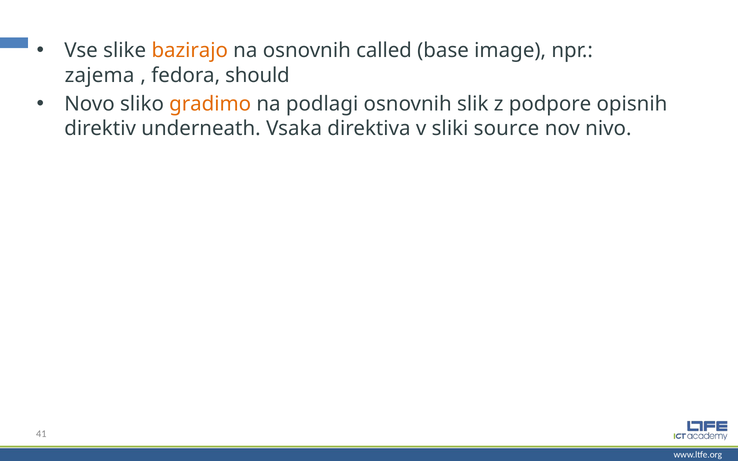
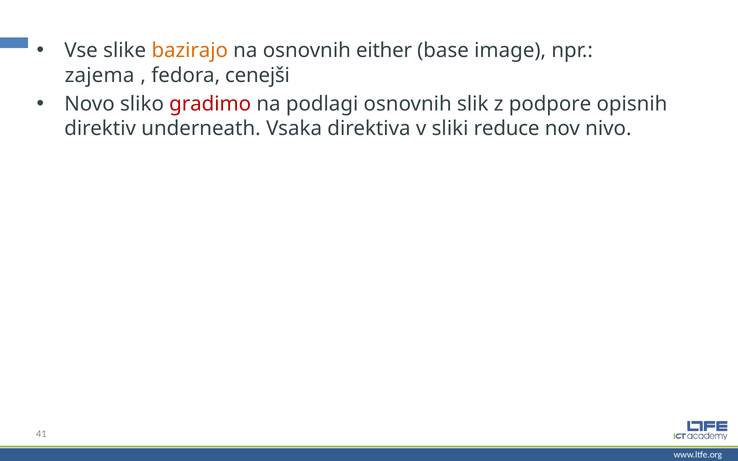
called: called -> either
should: should -> cenejši
gradimo colour: orange -> red
source: source -> reduce
